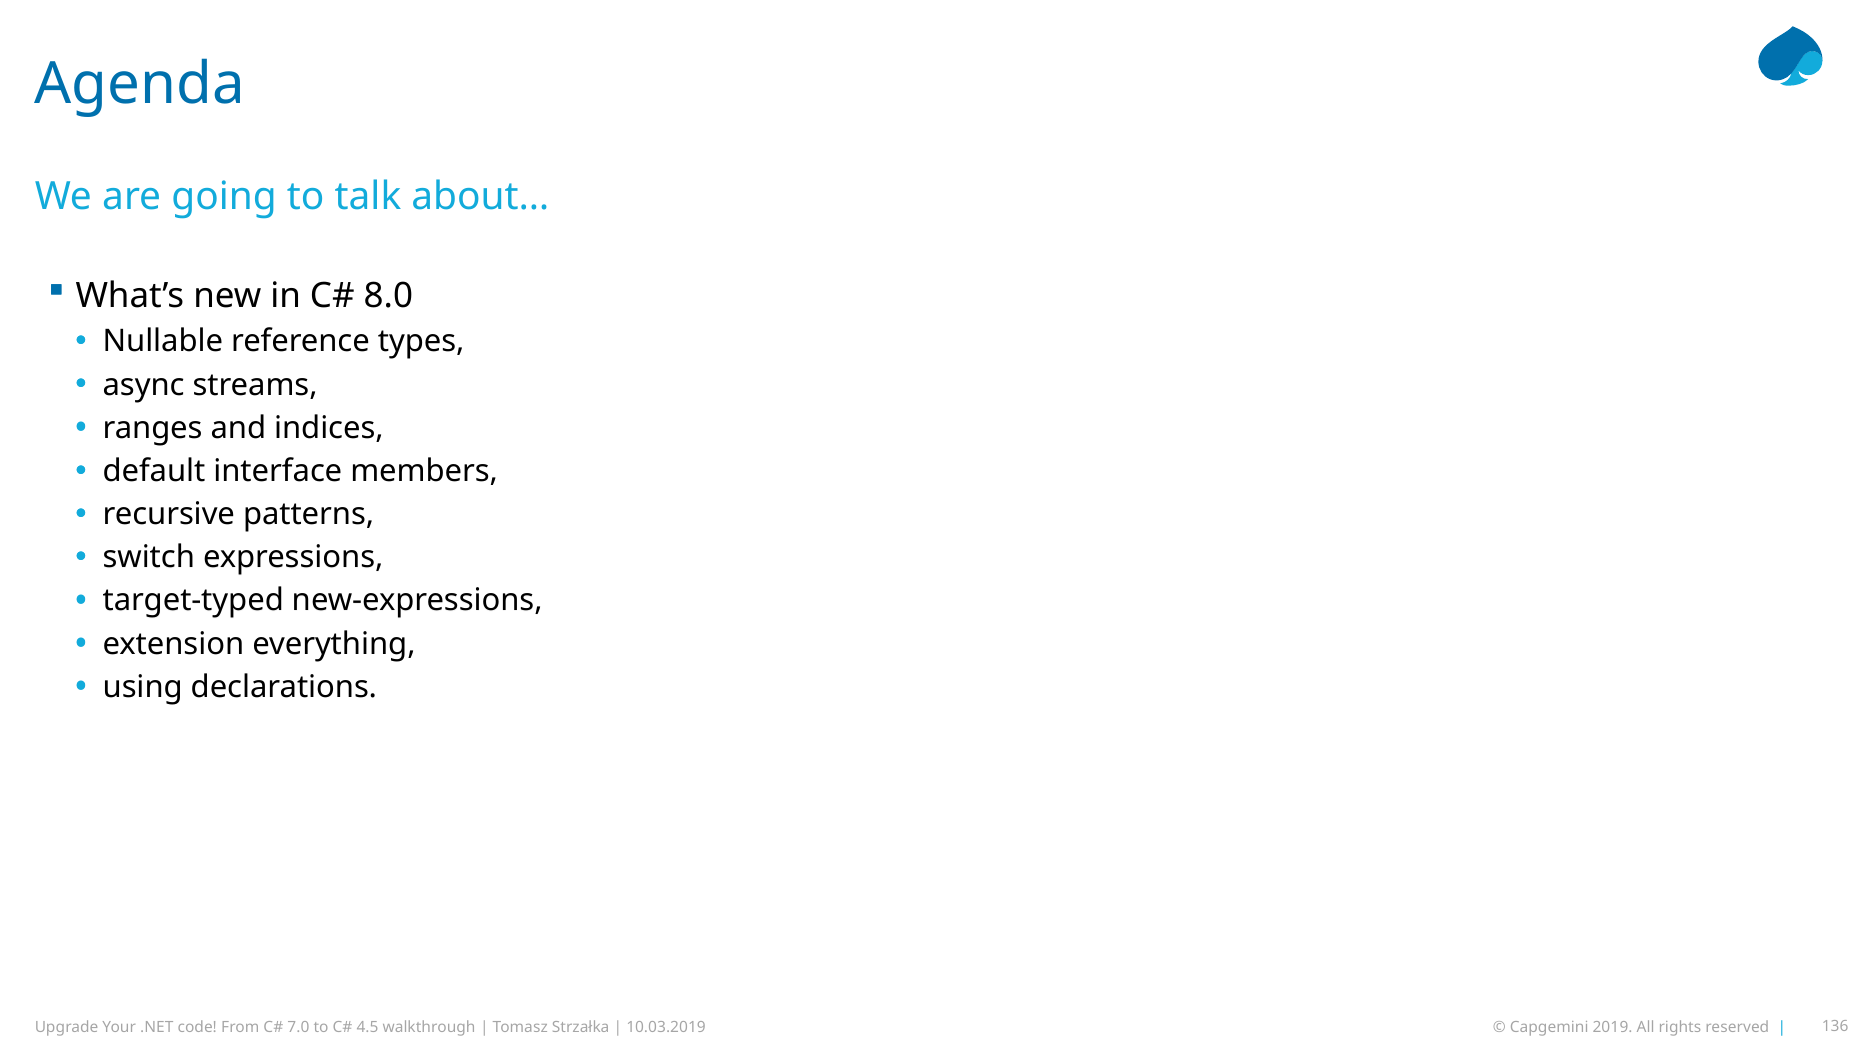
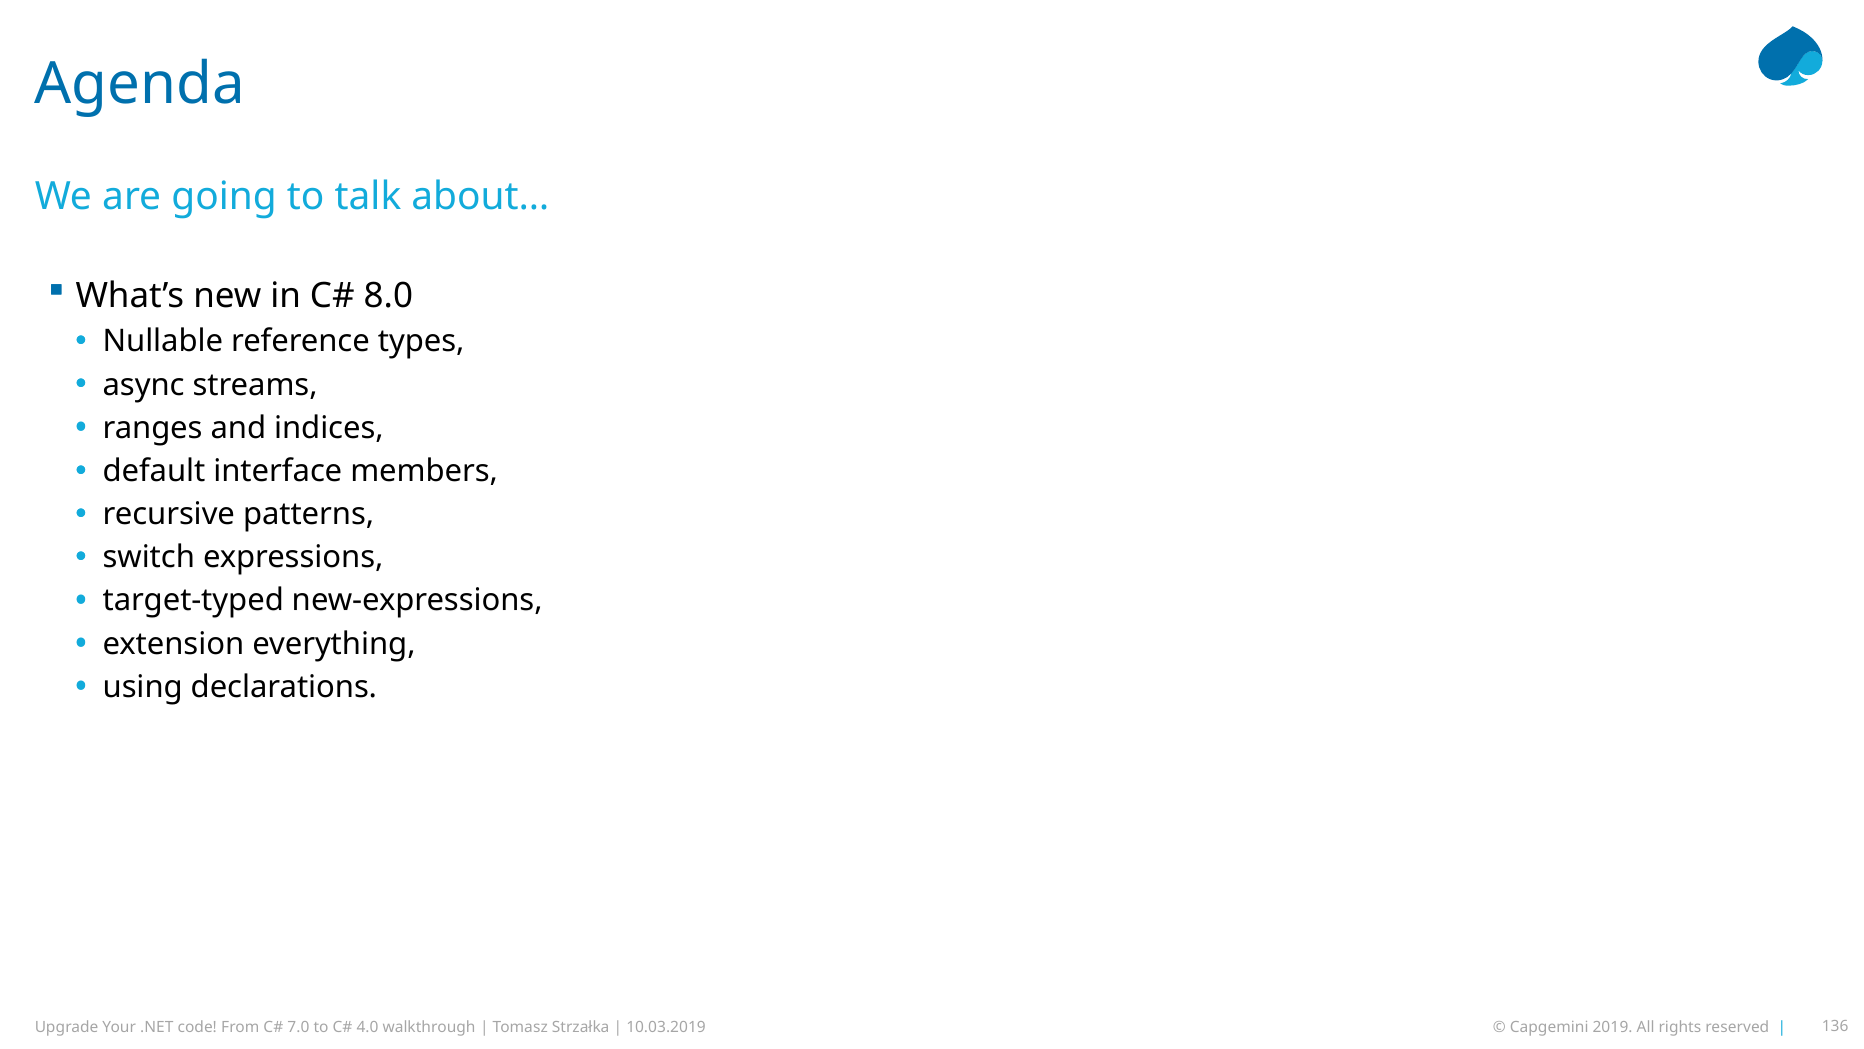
4.5: 4.5 -> 4.0
